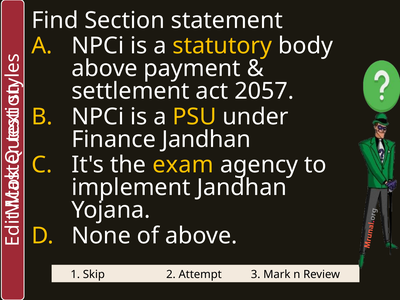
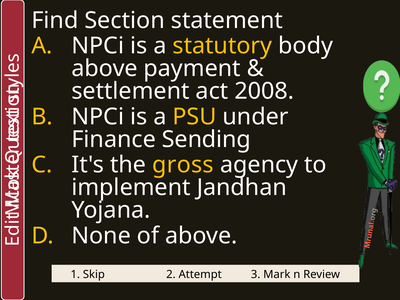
2057: 2057 -> 2008
Finance Jandhan: Jandhan -> Sending
exam: exam -> gross
